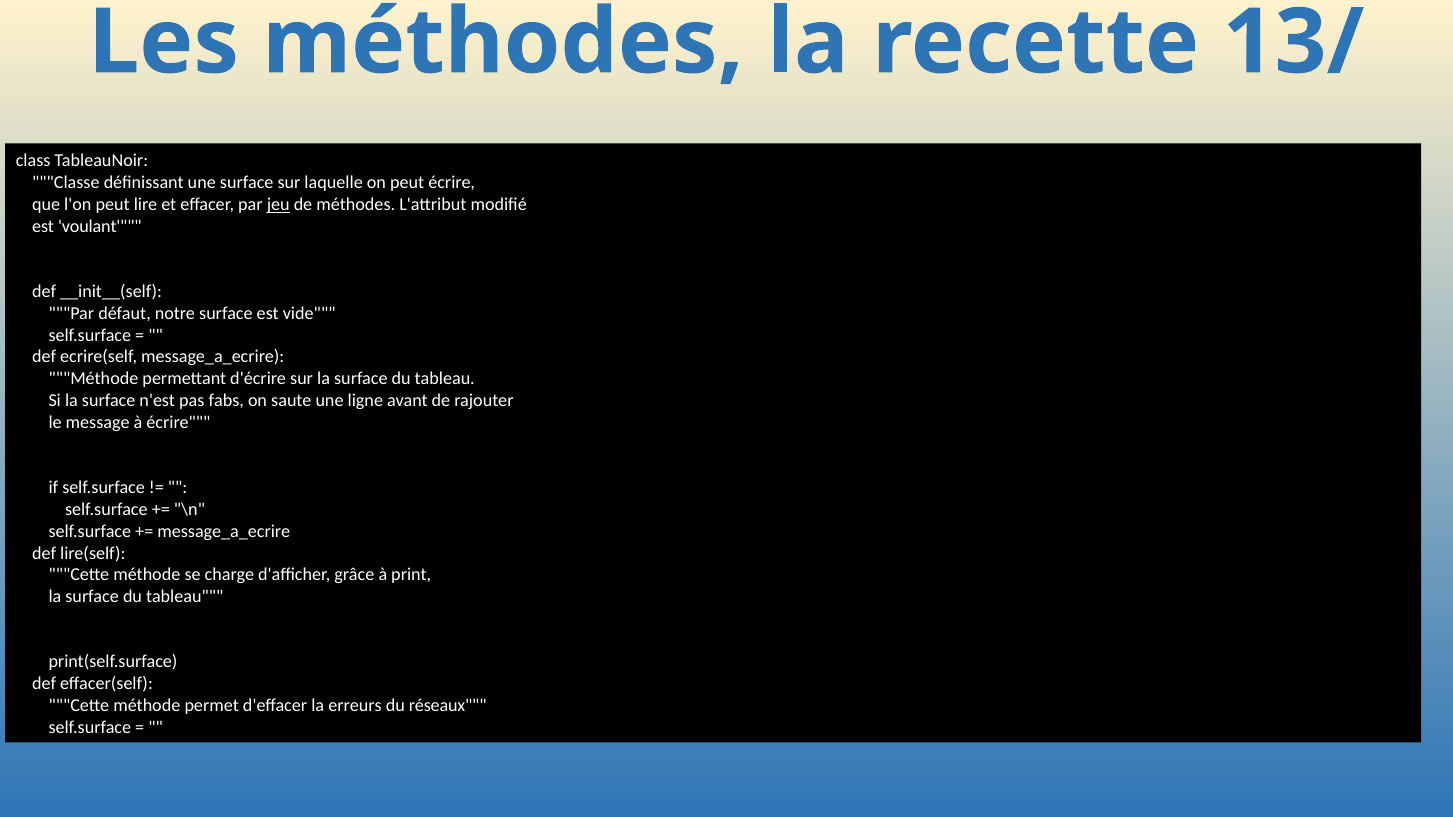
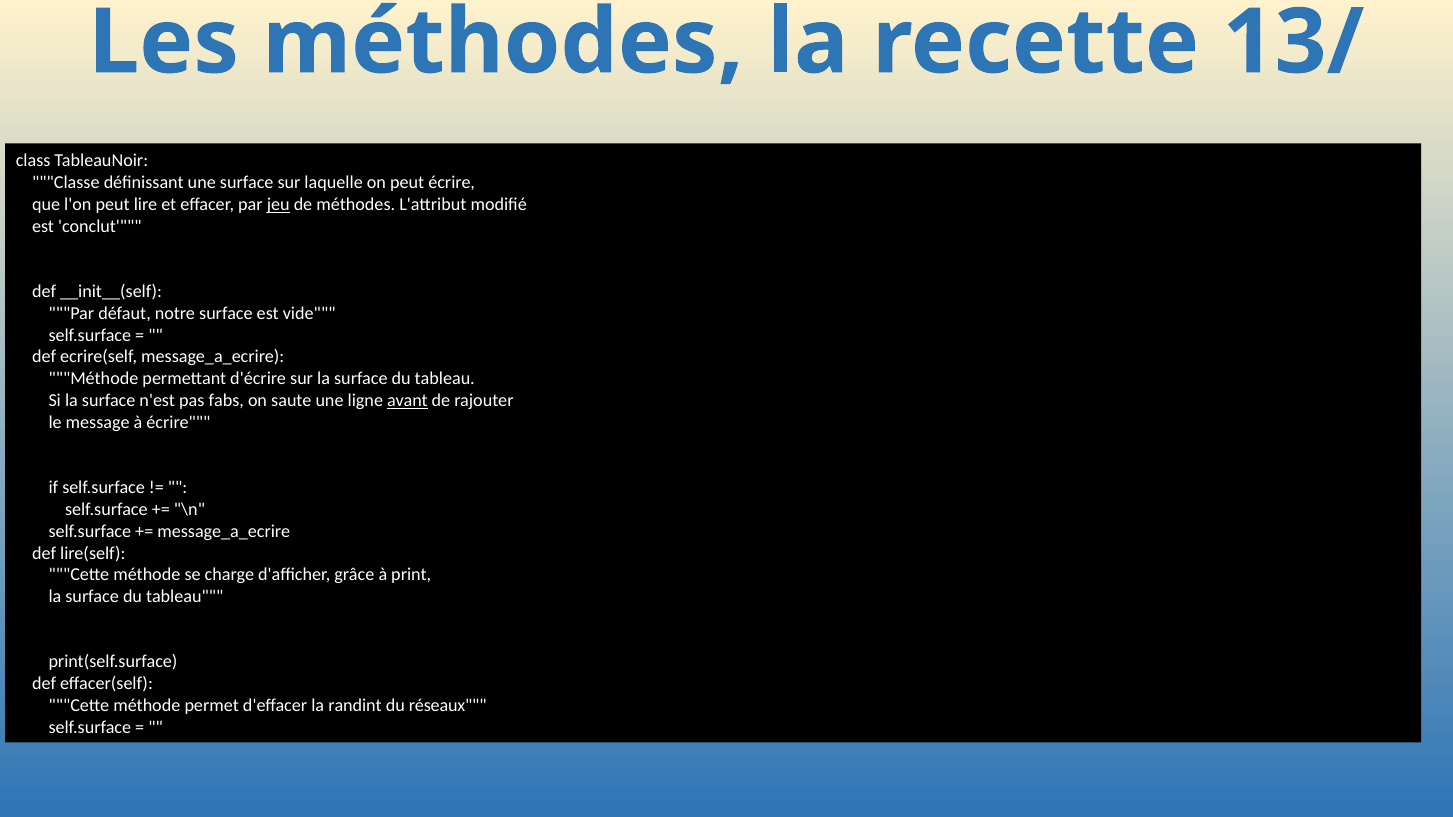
voulant: voulant -> conclut
avant underline: none -> present
erreurs: erreurs -> randint
